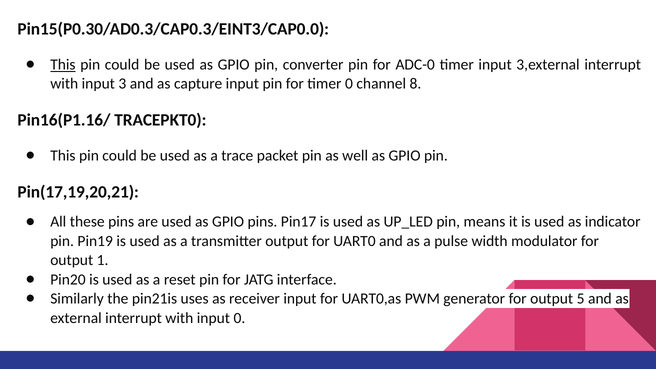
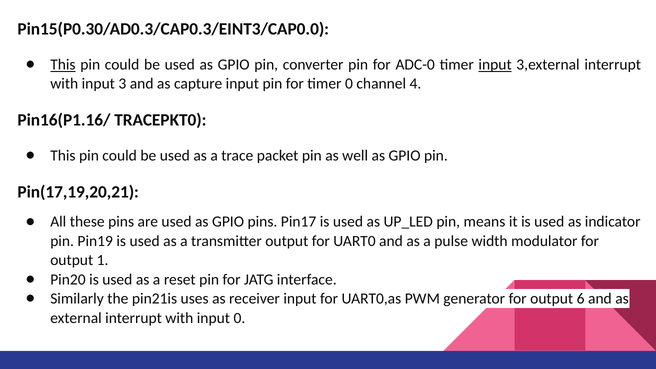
input at (495, 65) underline: none -> present
8: 8 -> 4
5: 5 -> 6
